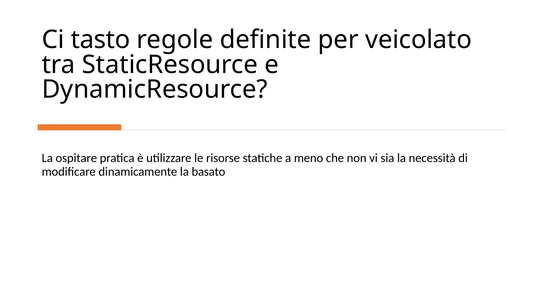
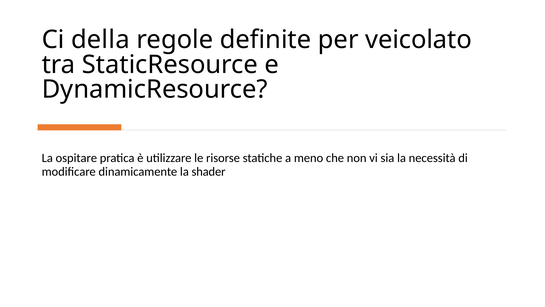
tasto: tasto -> della
basato: basato -> shader
